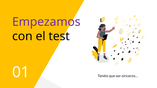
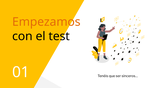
Empezamos colour: purple -> orange
